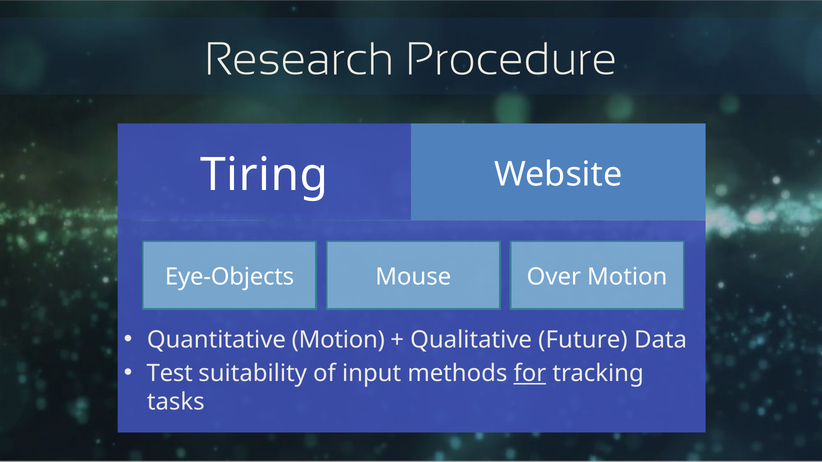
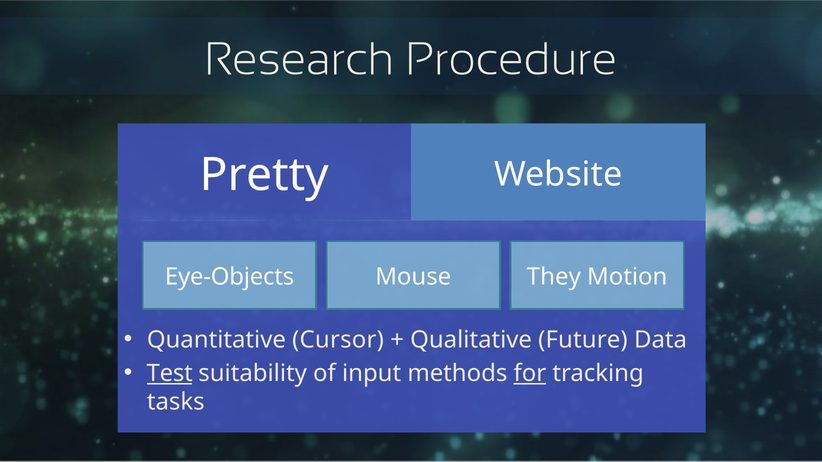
Tiring: Tiring -> Pretty
Over: Over -> They
Quantitative Motion: Motion -> Cursor
Test underline: none -> present
